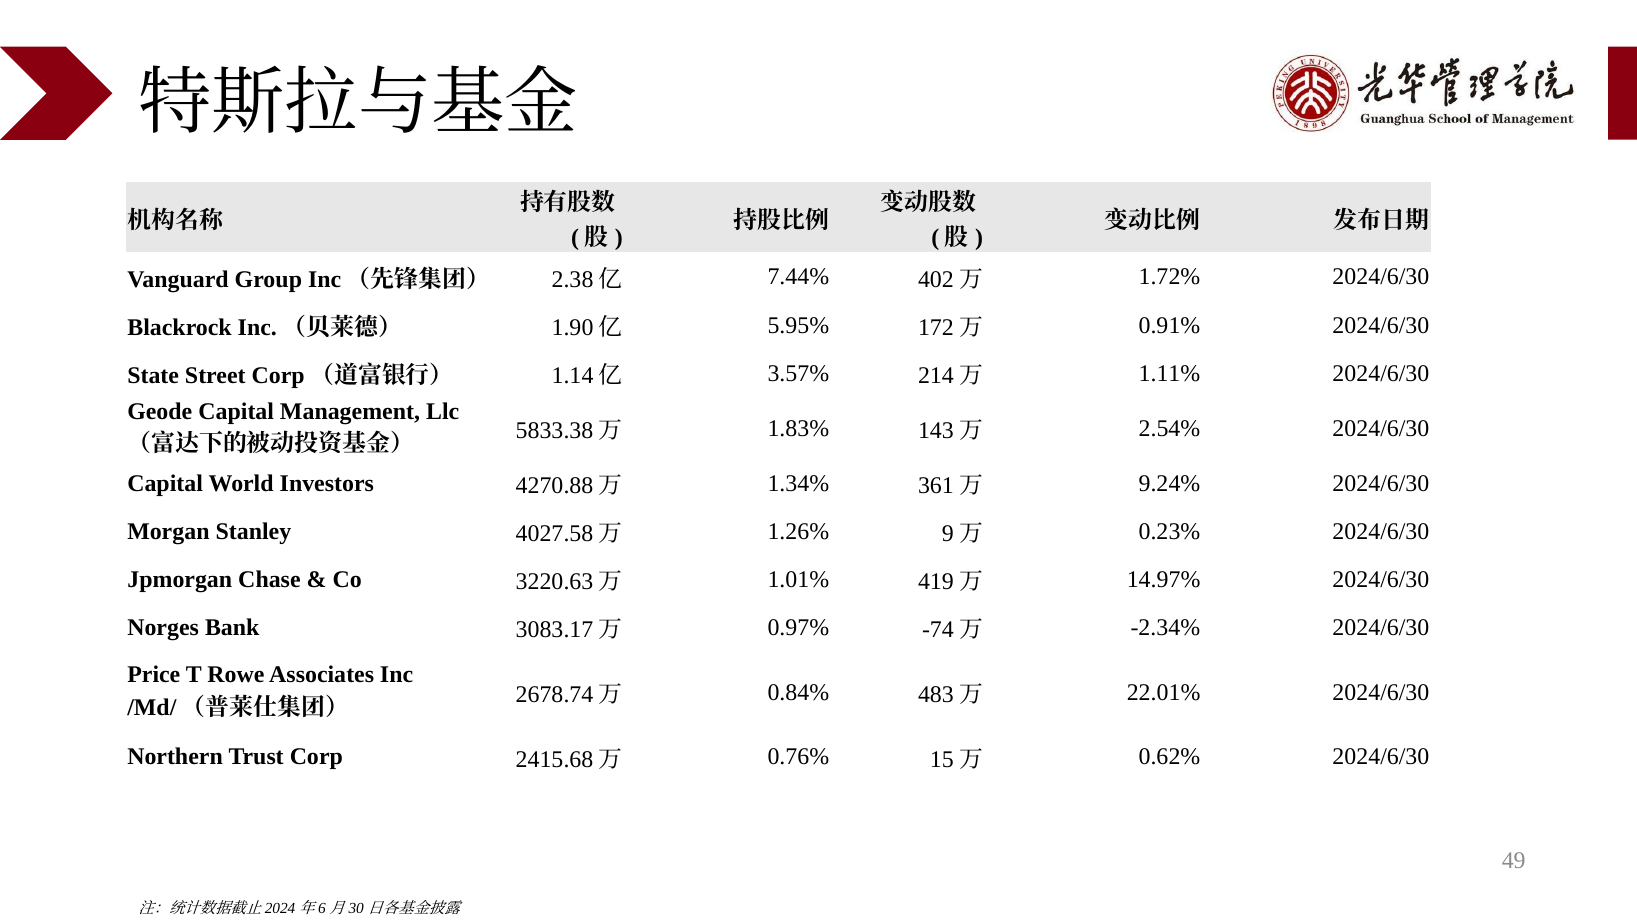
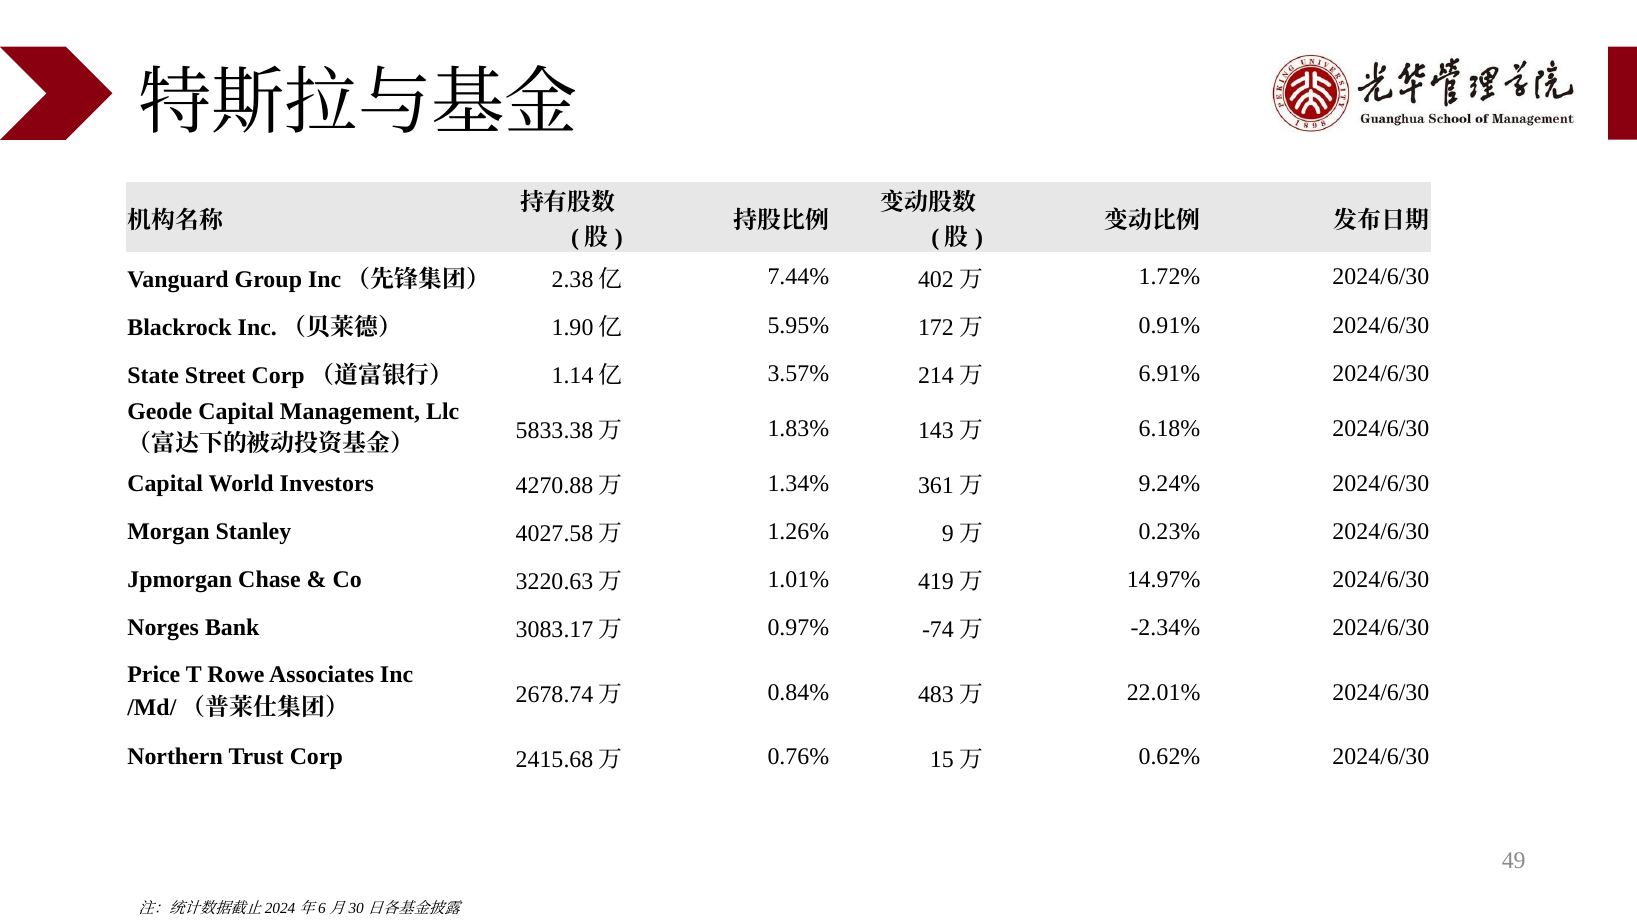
1.11%: 1.11% -> 6.91%
2.54%: 2.54% -> 6.18%
